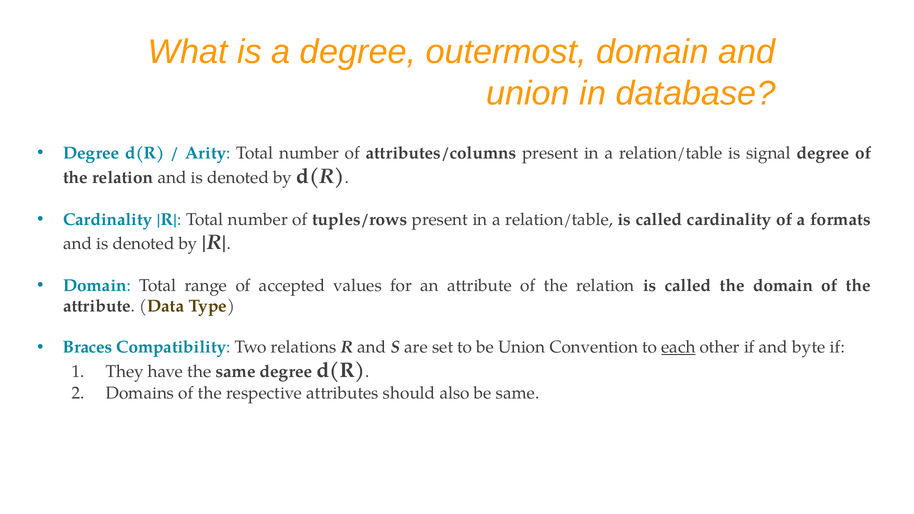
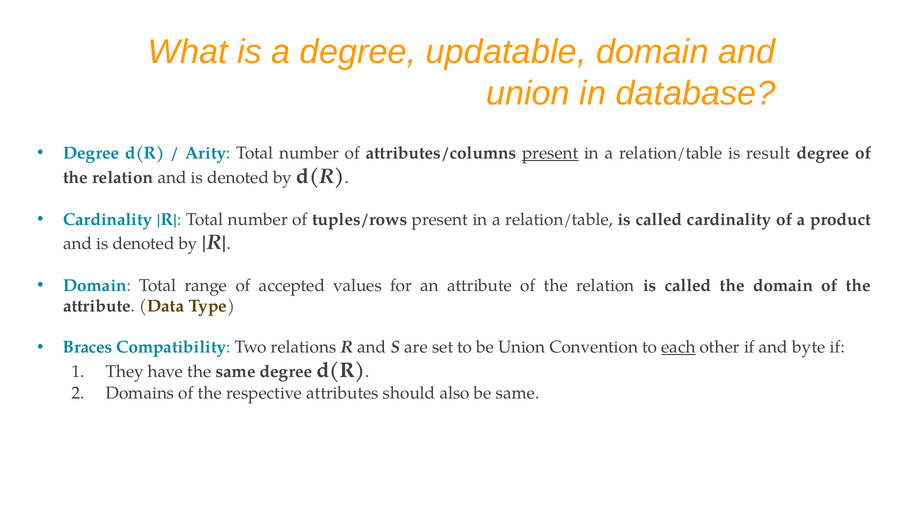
outermost: outermost -> updatable
present at (550, 153) underline: none -> present
signal: signal -> result
formats: formats -> product
